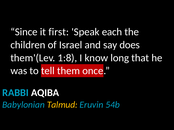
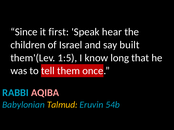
each: each -> hear
does: does -> built
1:8: 1:8 -> 1:5
AQIBA colour: white -> pink
